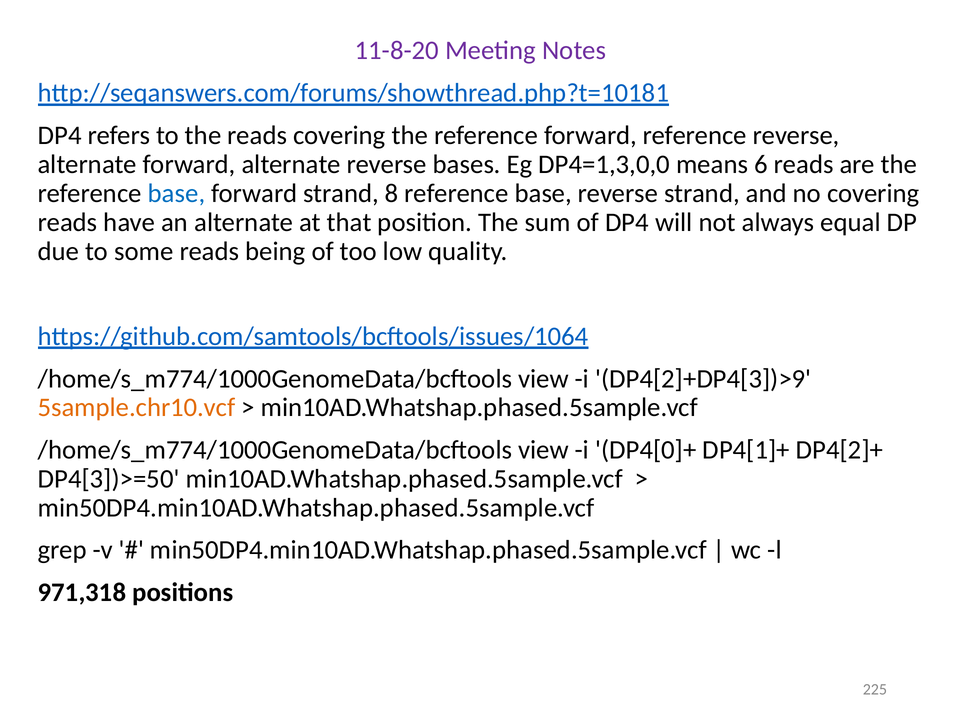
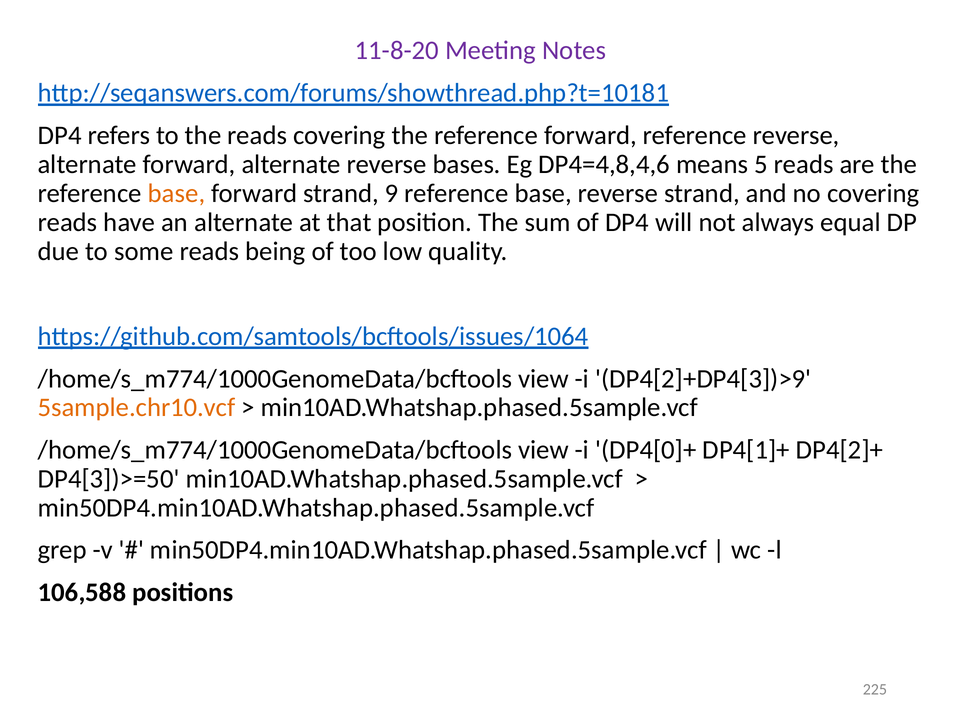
DP4=1,3,0,0: DP4=1,3,0,0 -> DP4=4,8,4,6
6: 6 -> 5
base at (176, 193) colour: blue -> orange
8: 8 -> 9
971,318: 971,318 -> 106,588
